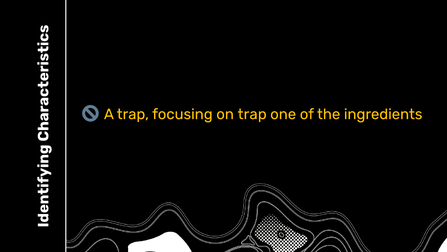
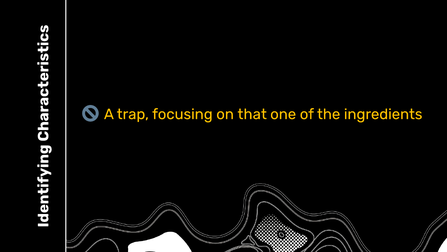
on trap: trap -> that
